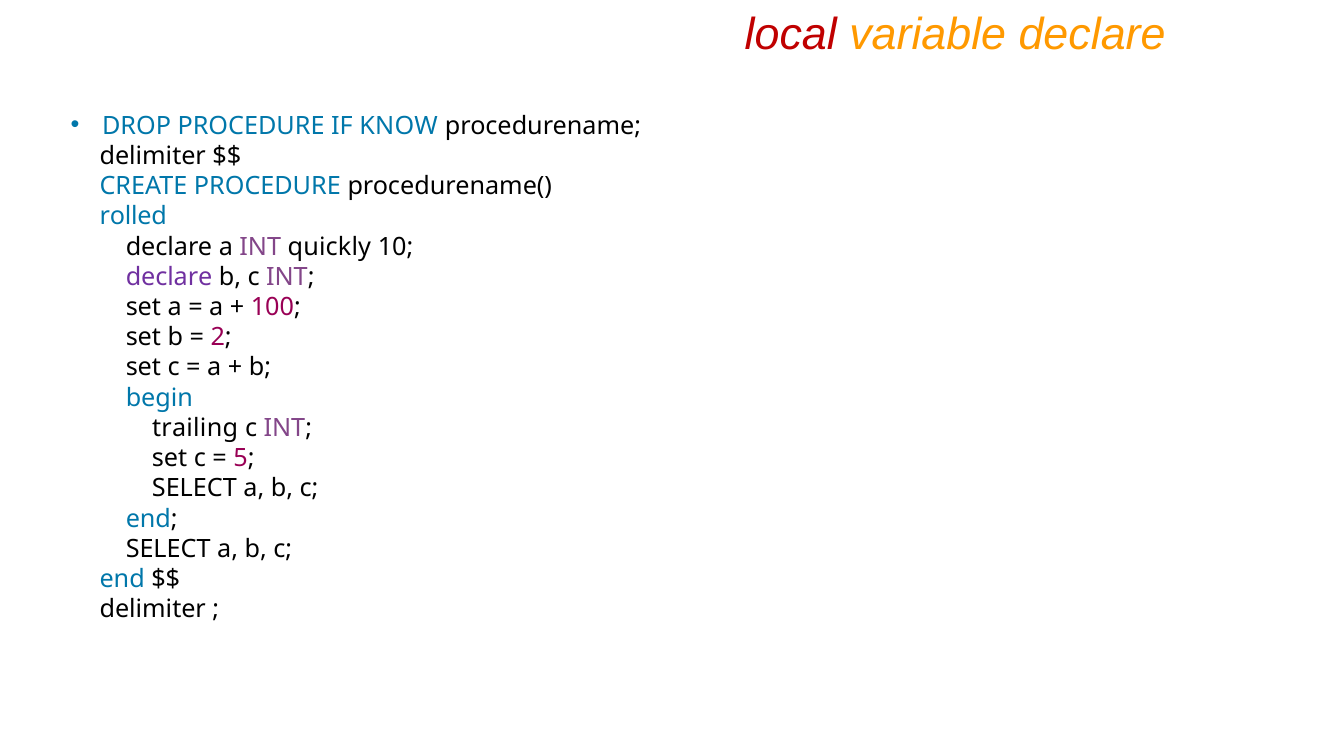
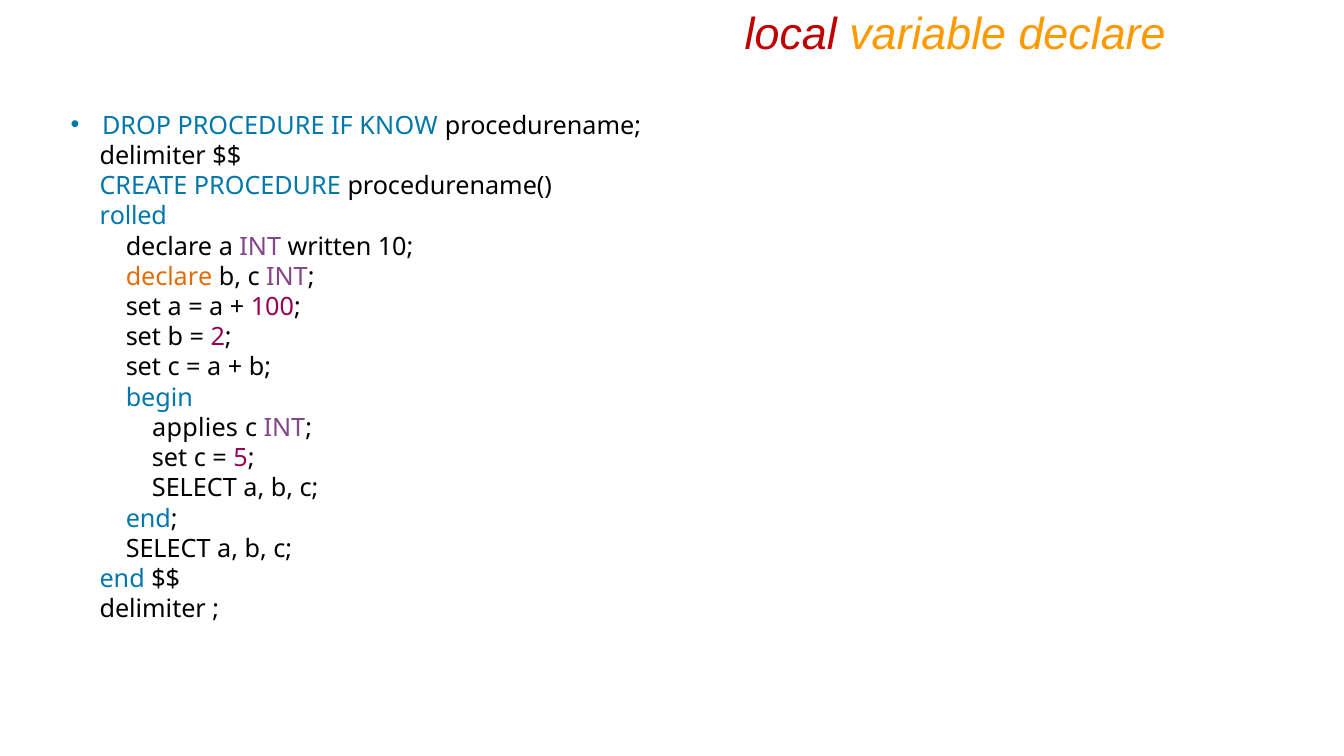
quickly: quickly -> written
declare at (169, 277) colour: purple -> orange
trailing: trailing -> applies
